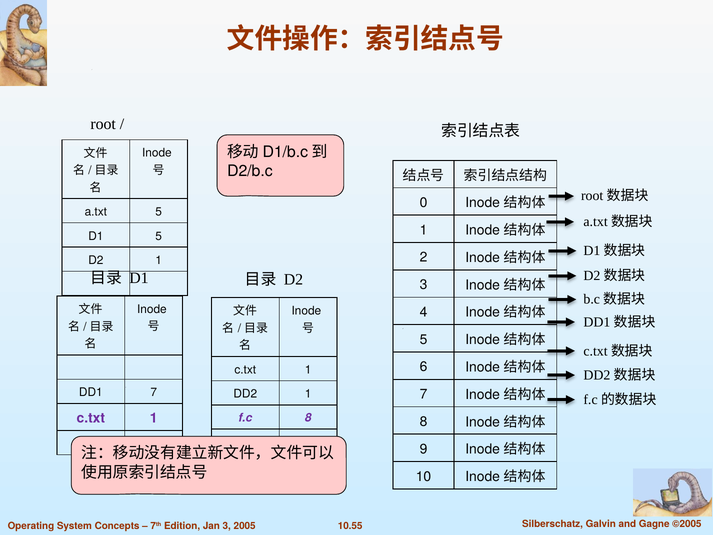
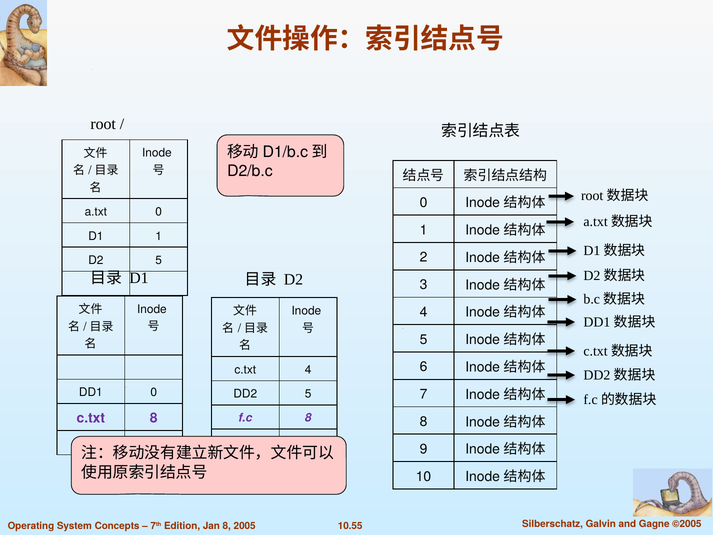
a.txt 5: 5 -> 0
D1 5: 5 -> 1
D2 1: 1 -> 5
1 at (308, 370): 1 -> 4
DD1 7: 7 -> 0
DD2 1: 1 -> 5
1 at (154, 418): 1 -> 8
3 at (227, 526): 3 -> 8
